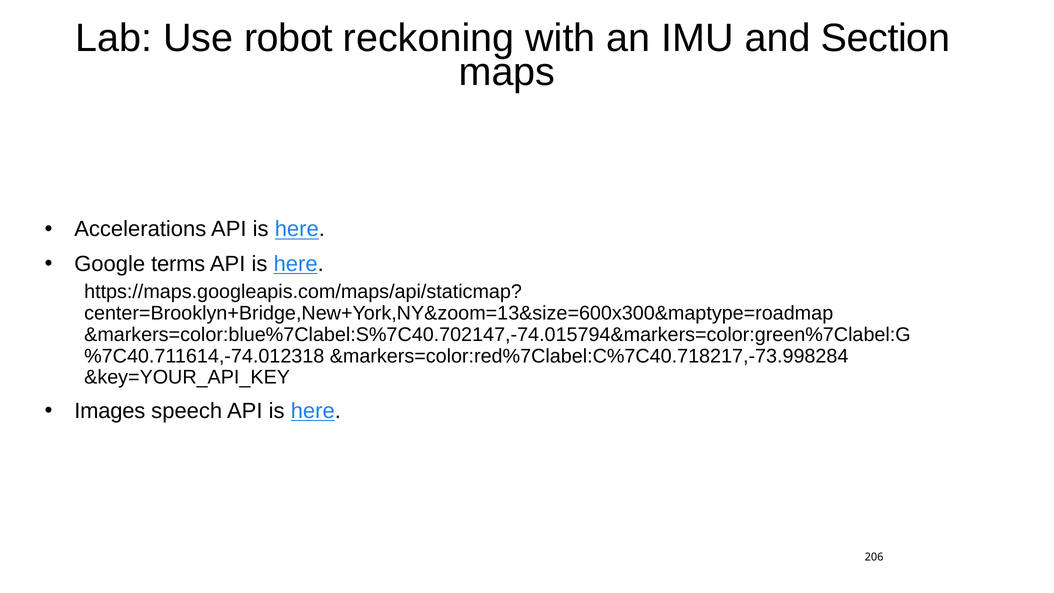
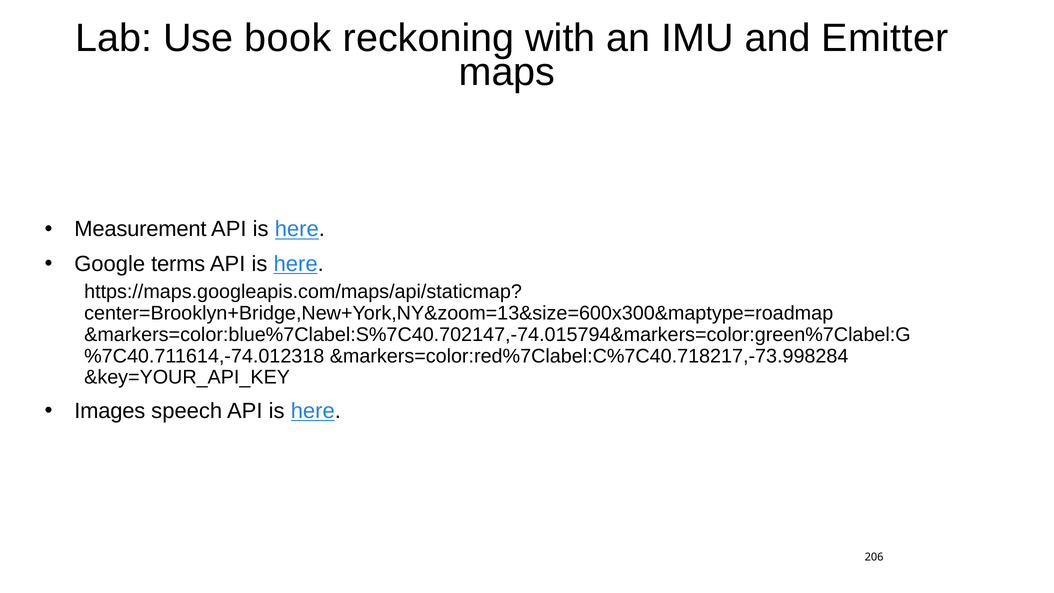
robot: robot -> book
Section: Section -> Emitter
Accelerations: Accelerations -> Measurement
